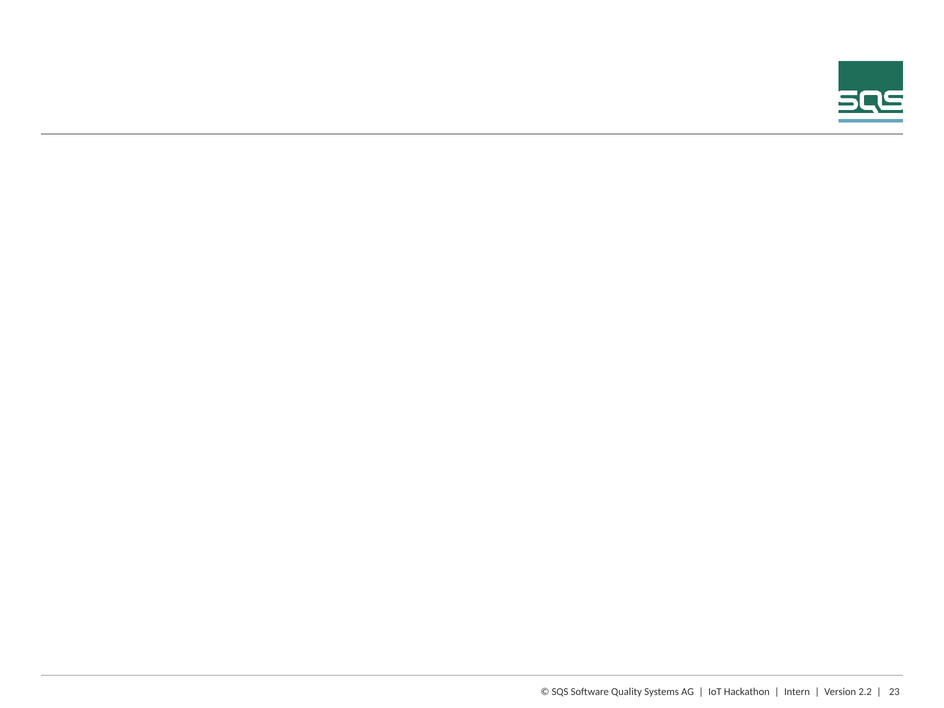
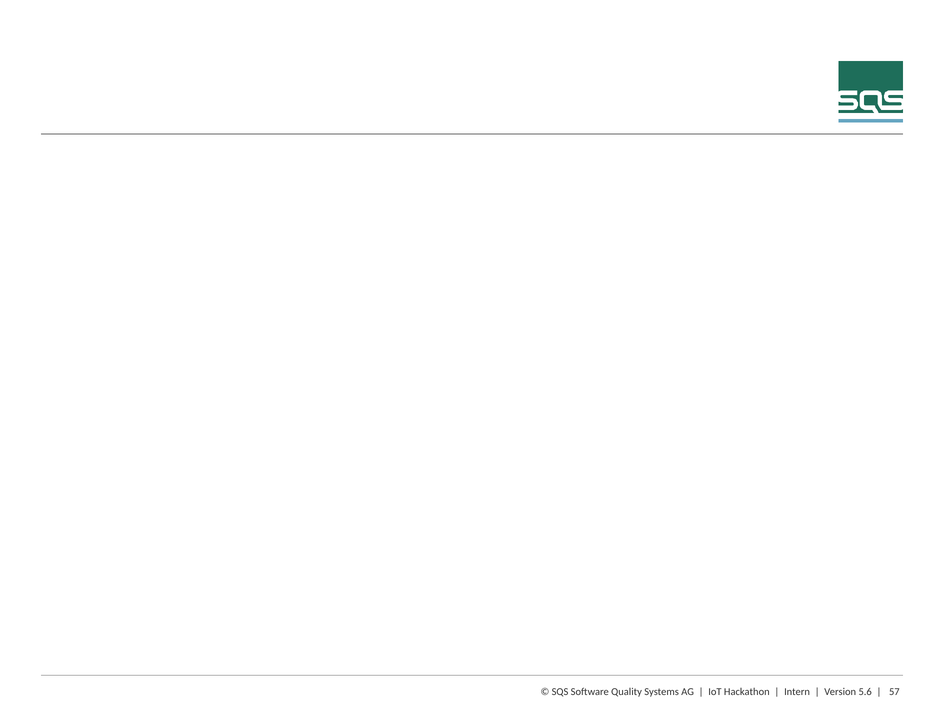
2.2: 2.2 -> 5.6
23: 23 -> 57
